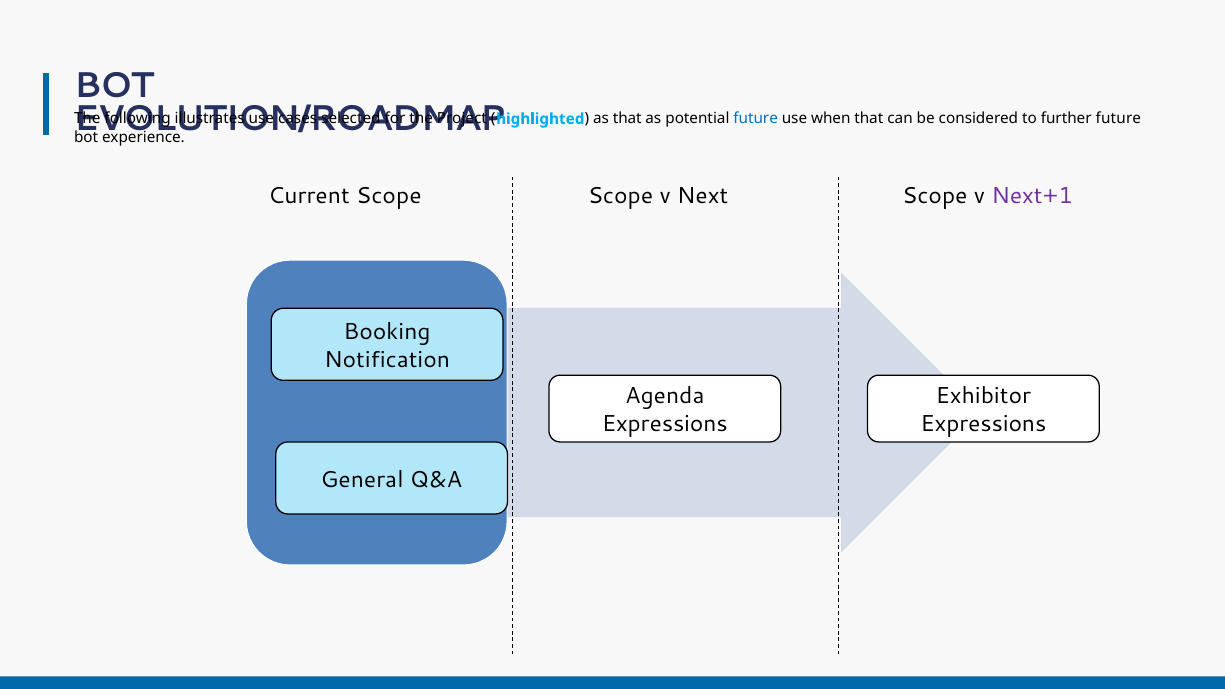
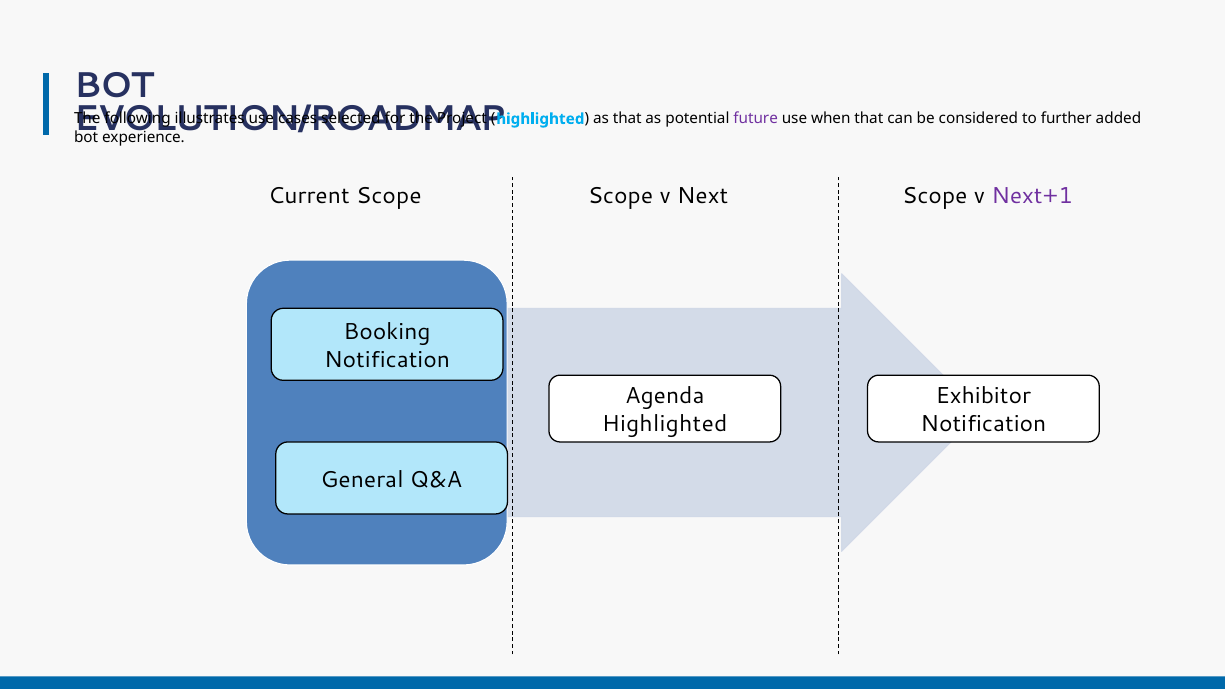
future at (756, 119) colour: blue -> purple
further future: future -> added
Expressions at (665, 424): Expressions -> Highlighted
Expressions at (983, 424): Expressions -> Notification
